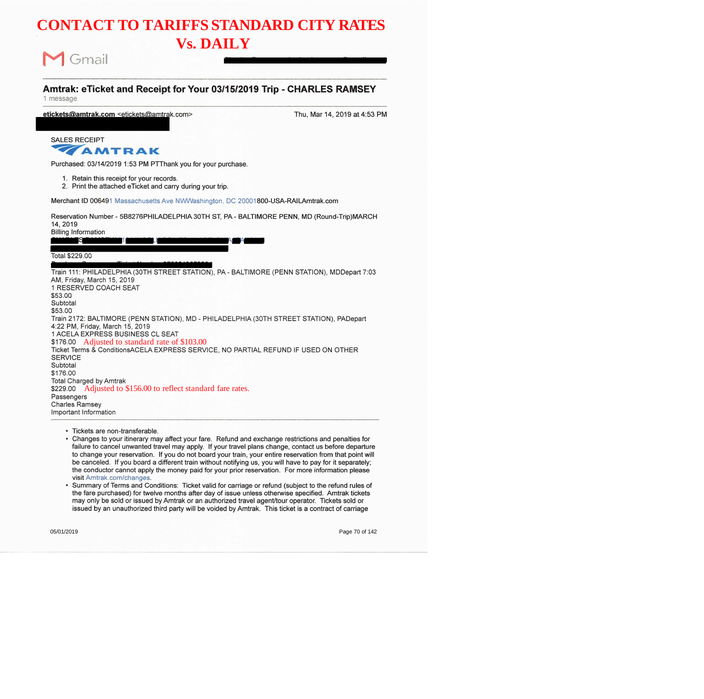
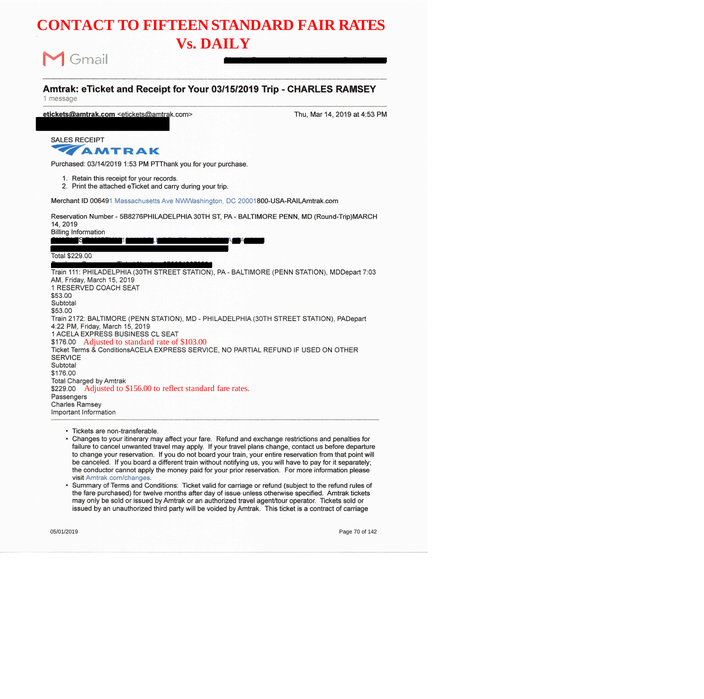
TARIFFS: TARIFFS -> FIFTEEN
CITY: CITY -> FAIR
